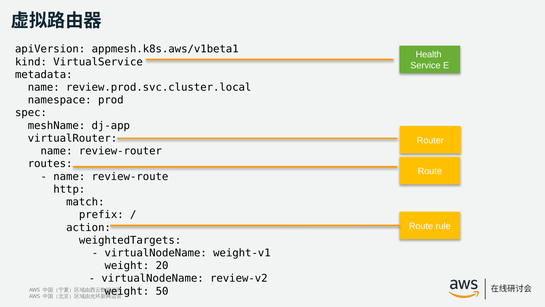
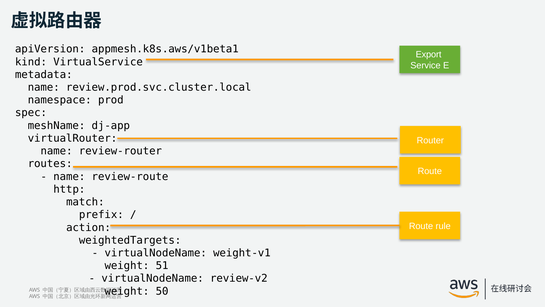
Health: Health -> Export
20: 20 -> 51
